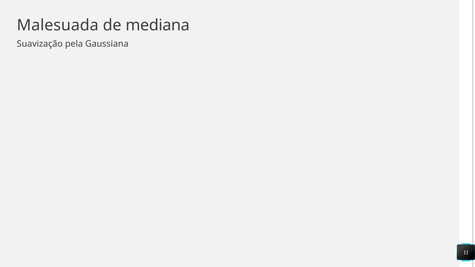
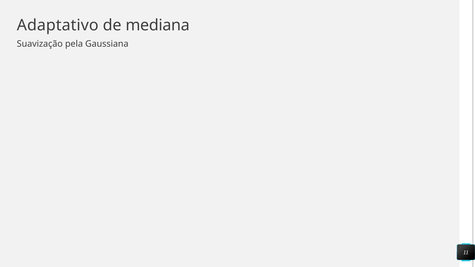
Malesuada: Malesuada -> Adaptativo
